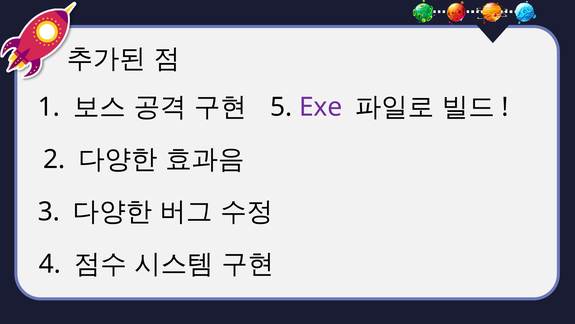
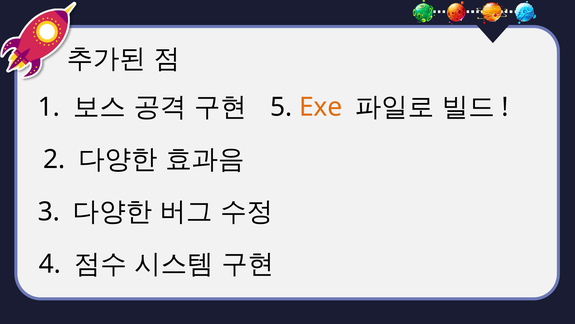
Exe colour: purple -> orange
